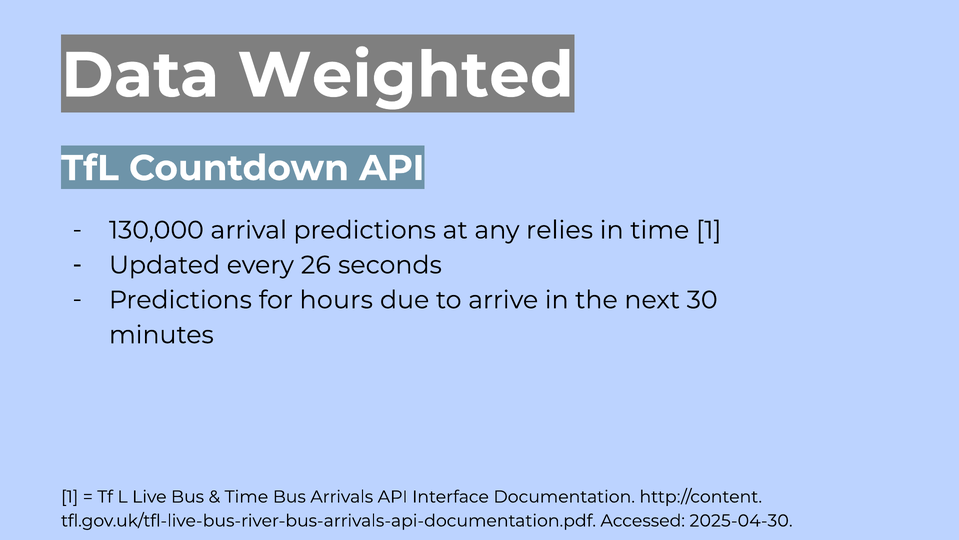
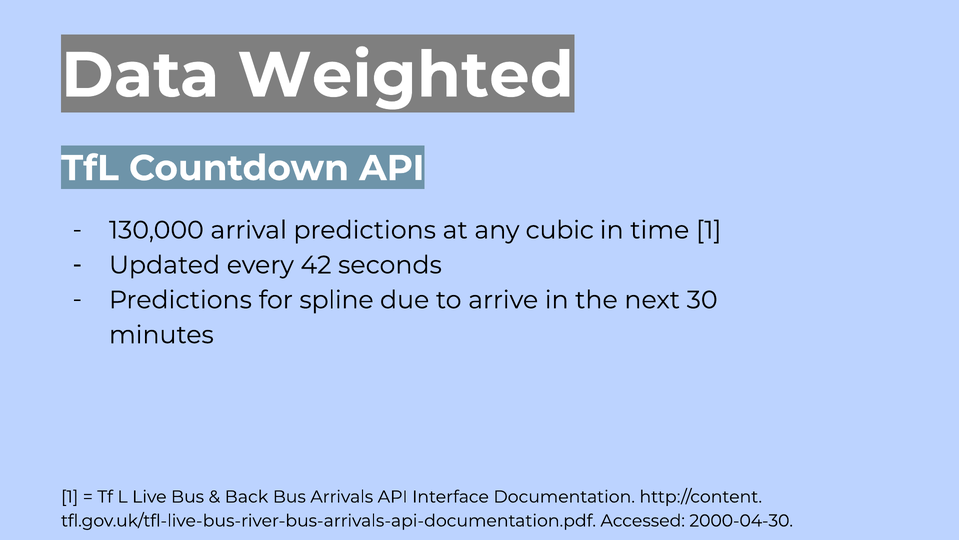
relies: relies -> cubic
26: 26 -> 42
hours: hours -> spline
Time at (246, 496): Time -> Back
2025-04-30: 2025-04-30 -> 2000-04-30
